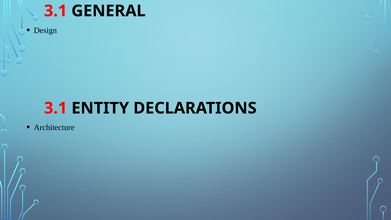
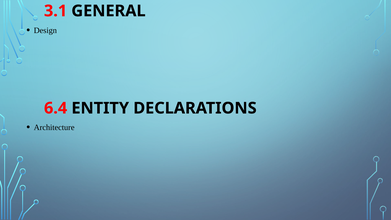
3.1 at (56, 108): 3.1 -> 6.4
